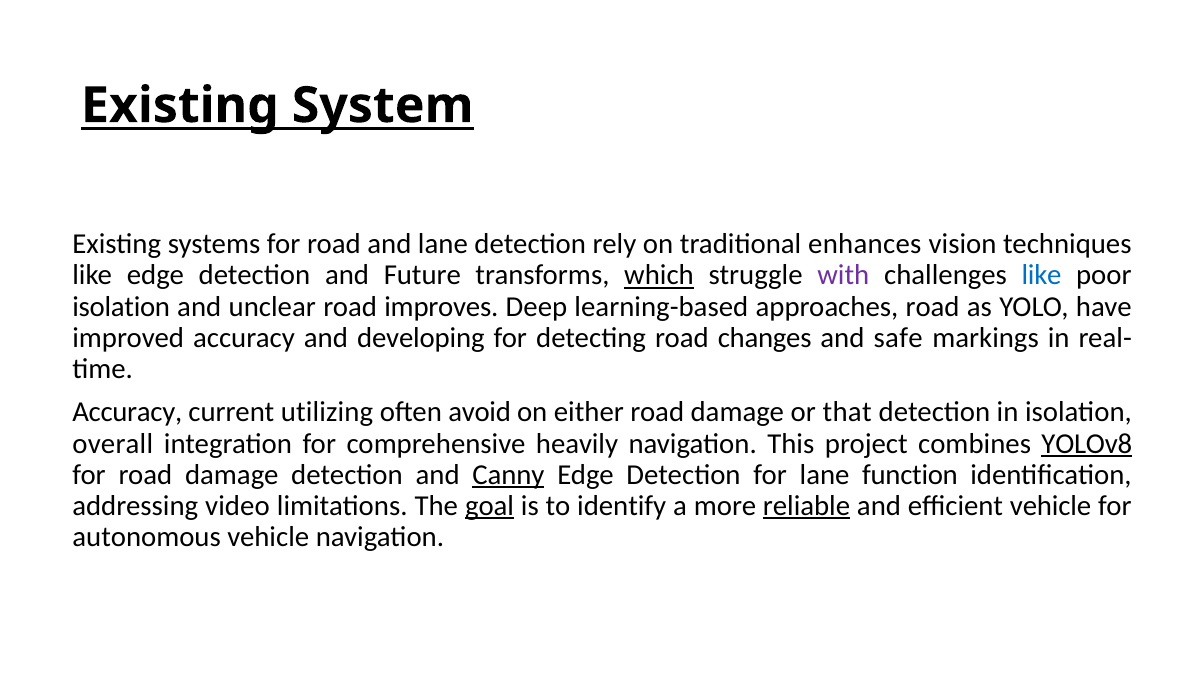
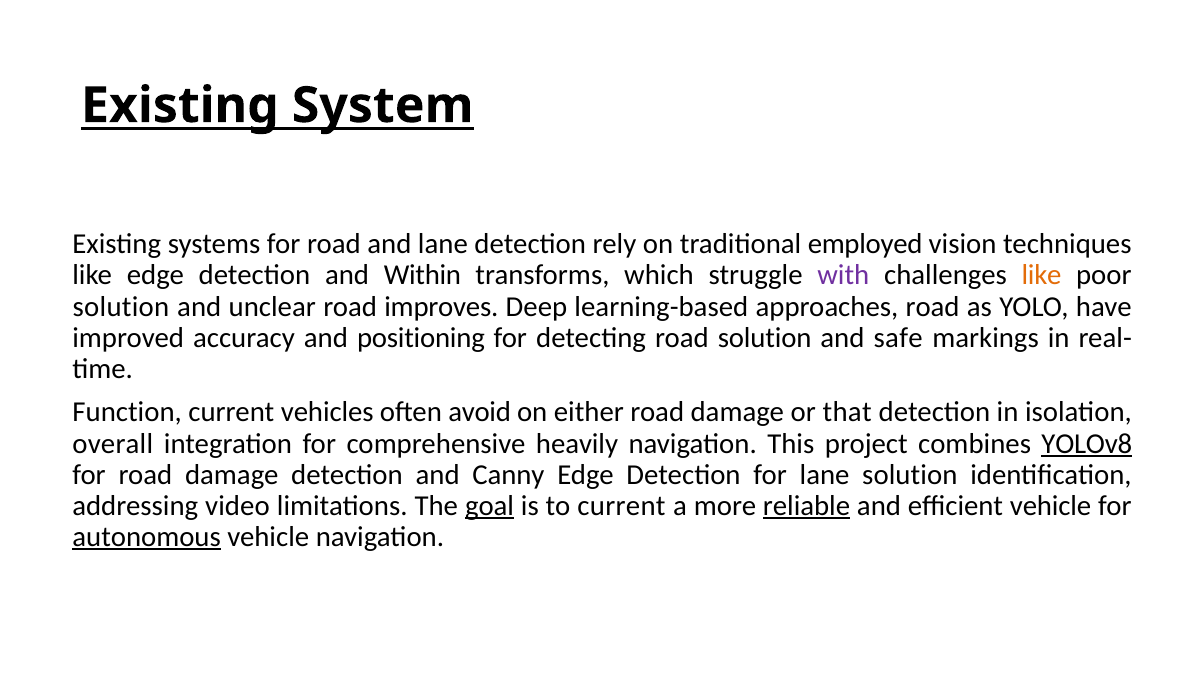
enhances: enhances -> employed
Future: Future -> Within
which underline: present -> none
like at (1042, 275) colour: blue -> orange
isolation at (121, 306): isolation -> solution
developing: developing -> positioning
road changes: changes -> solution
Accuracy at (127, 412): Accuracy -> Function
utilizing: utilizing -> vehicles
Canny underline: present -> none
lane function: function -> solution
to identify: identify -> current
autonomous underline: none -> present
